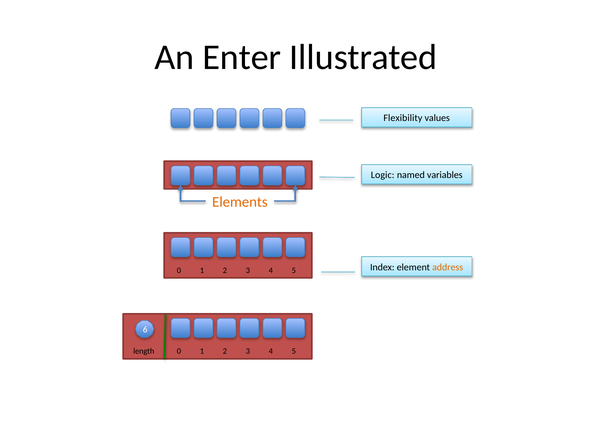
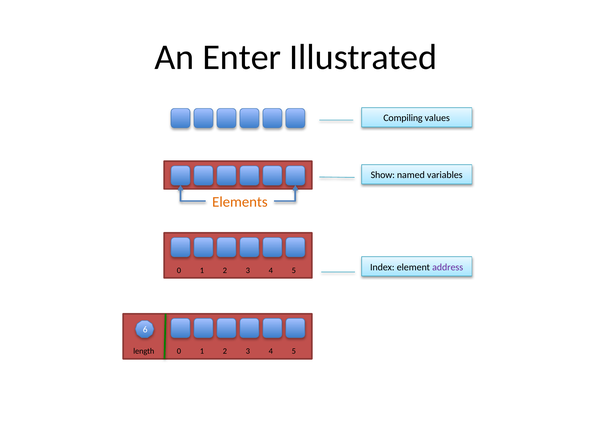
Flexibility: Flexibility -> Compiling
Logic: Logic -> Show
address colour: orange -> purple
